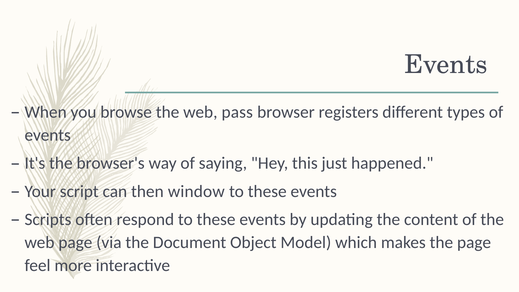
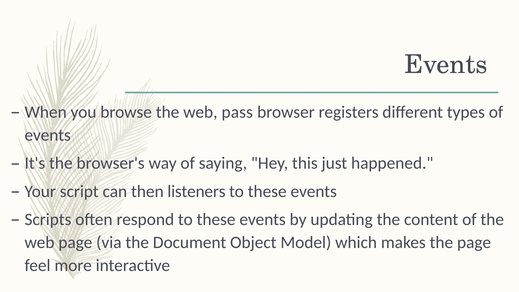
window: window -> listeners
